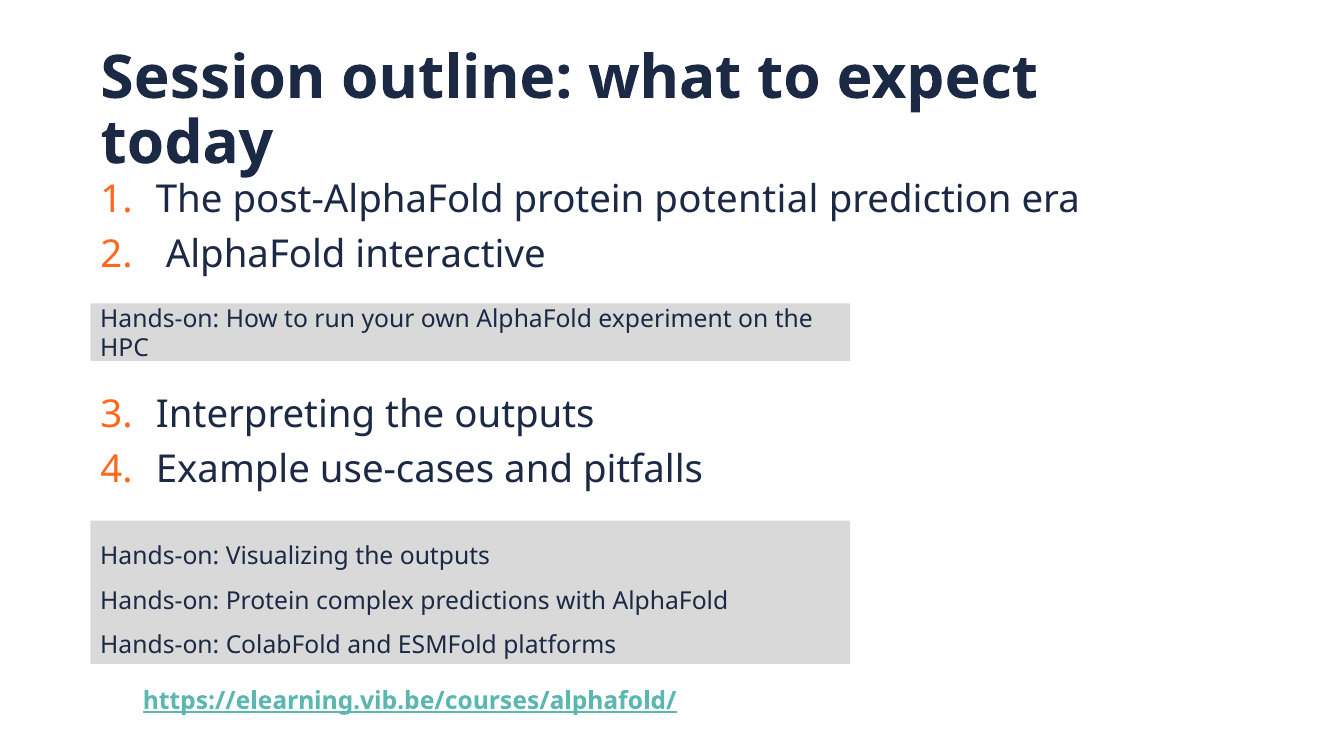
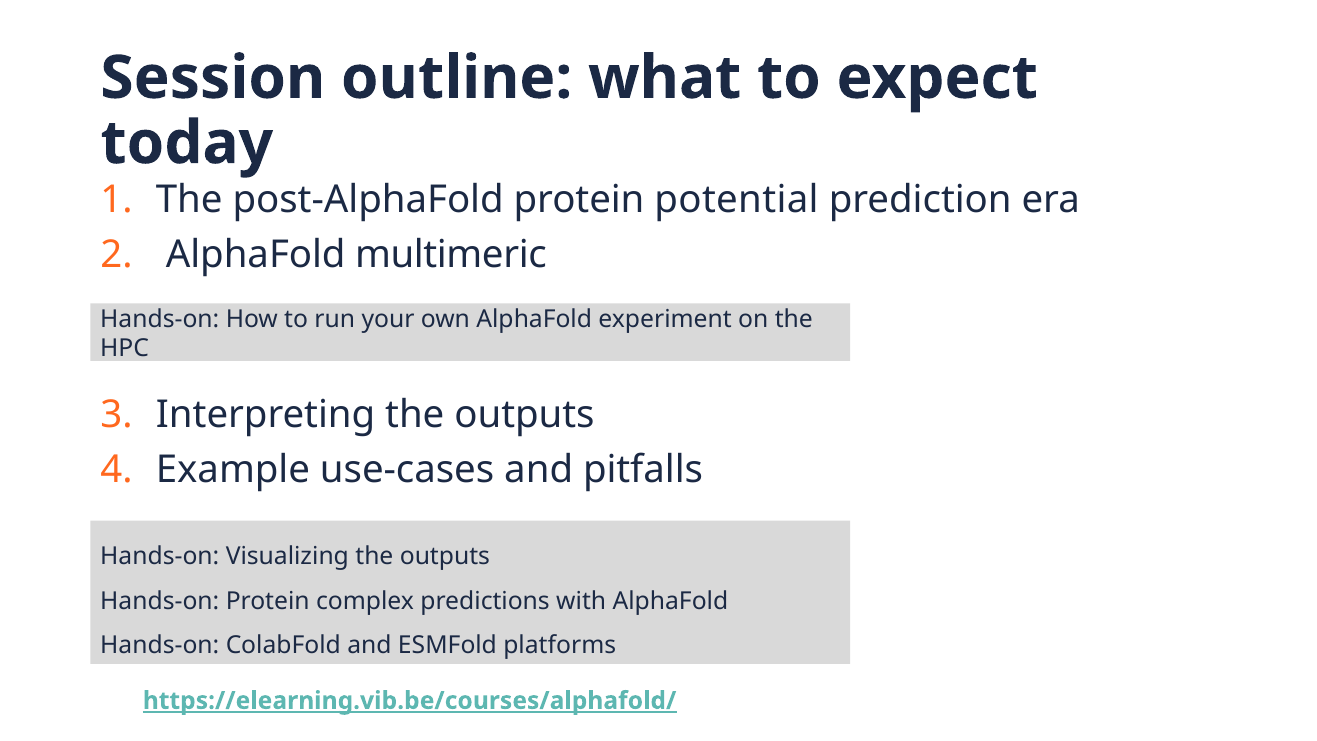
interactive: interactive -> multimeric
